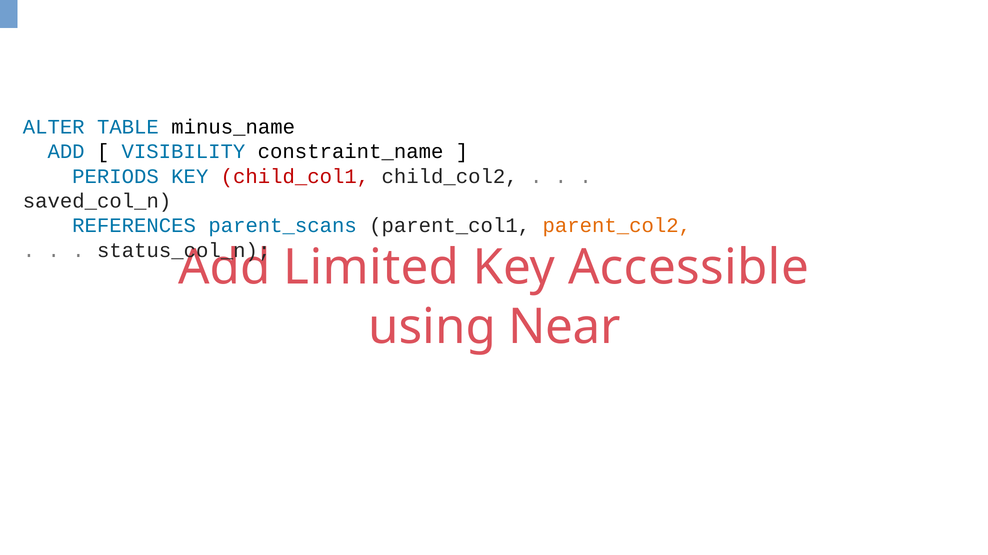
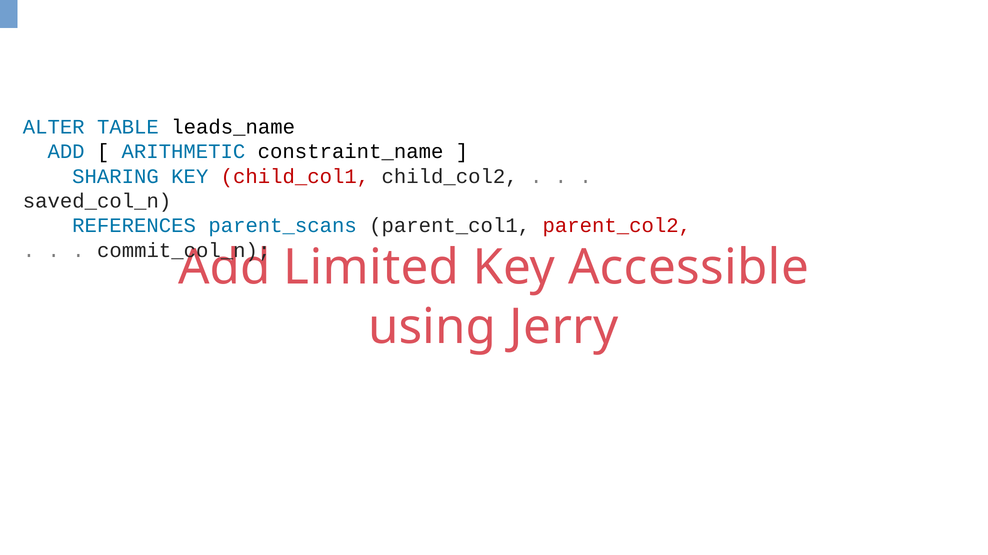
minus_name: minus_name -> leads_name
VISIBILITY: VISIBILITY -> ARITHMETIC
PERIODS: PERIODS -> SHARING
parent_col2 colour: orange -> red
status_col_n: status_col_n -> commit_col_n
Near: Near -> Jerry
